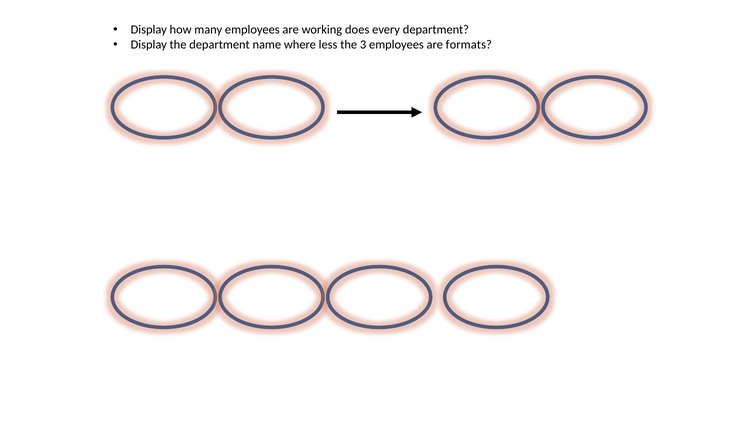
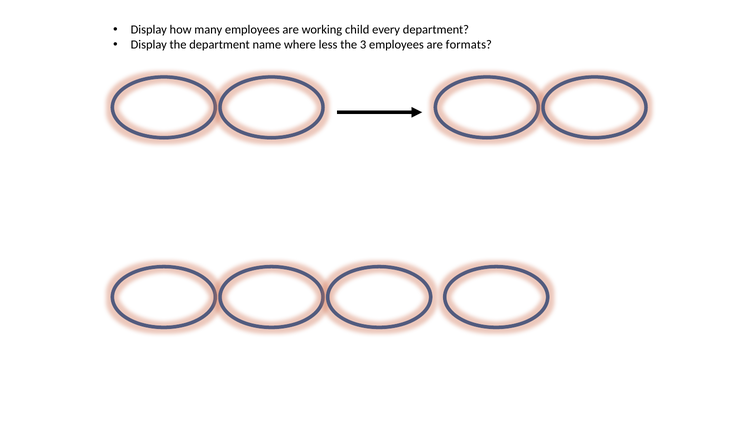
does: does -> child
